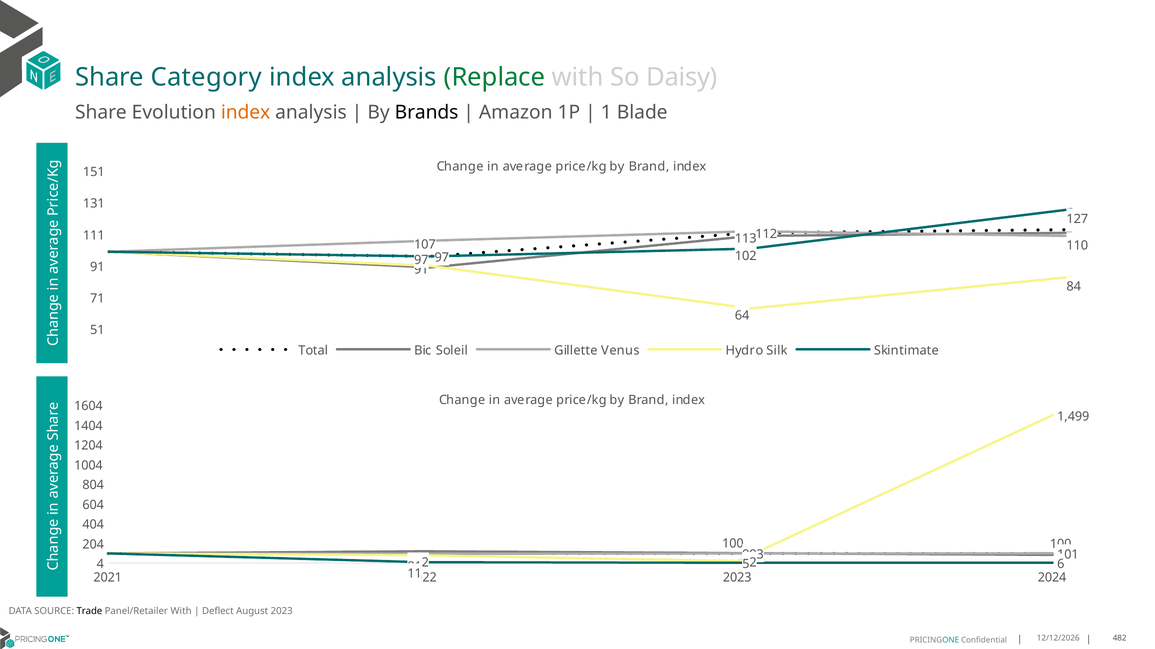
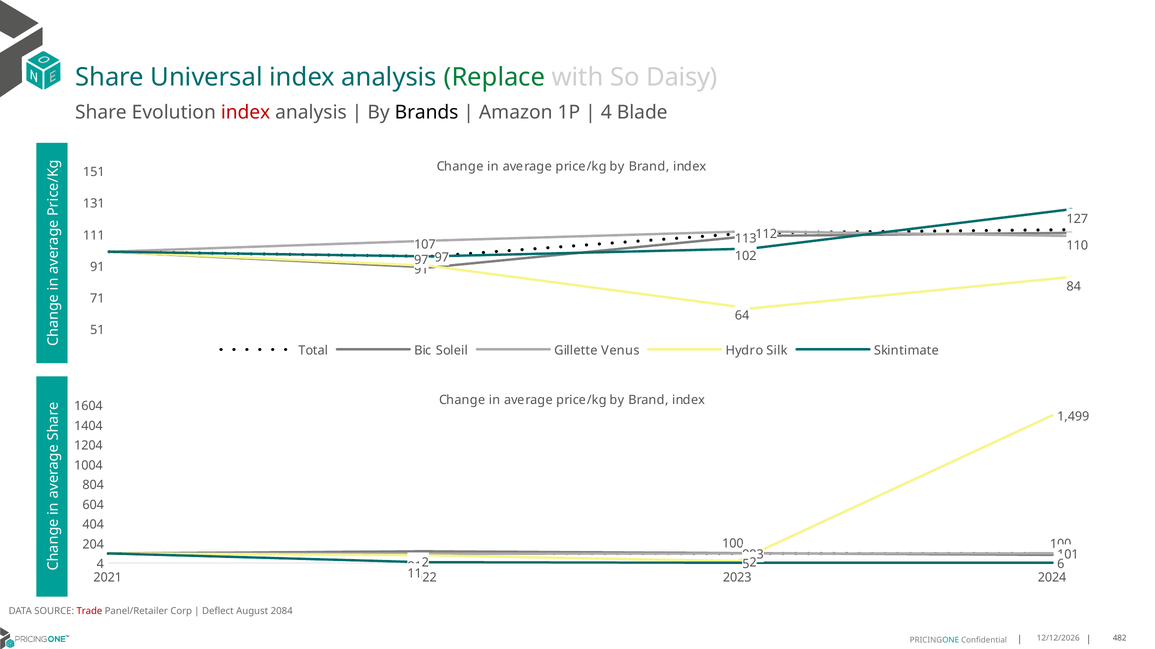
Category: Category -> Universal
index at (246, 113) colour: orange -> red
1 at (606, 113): 1 -> 4
Trade colour: black -> red
Panel/Retailer With: With -> Corp
August 2023: 2023 -> 2084
